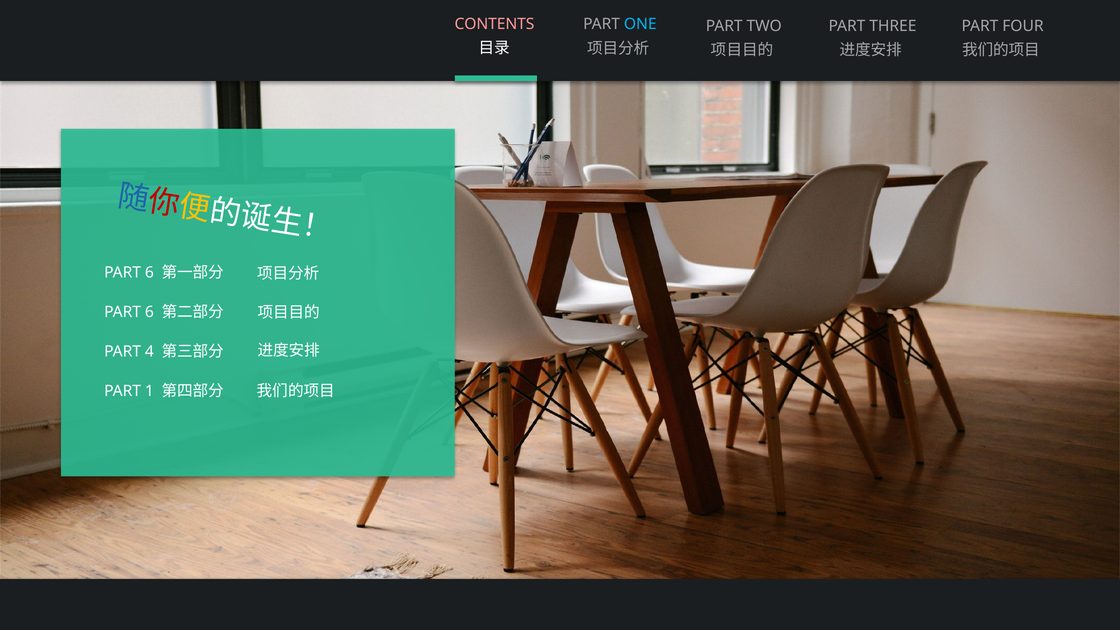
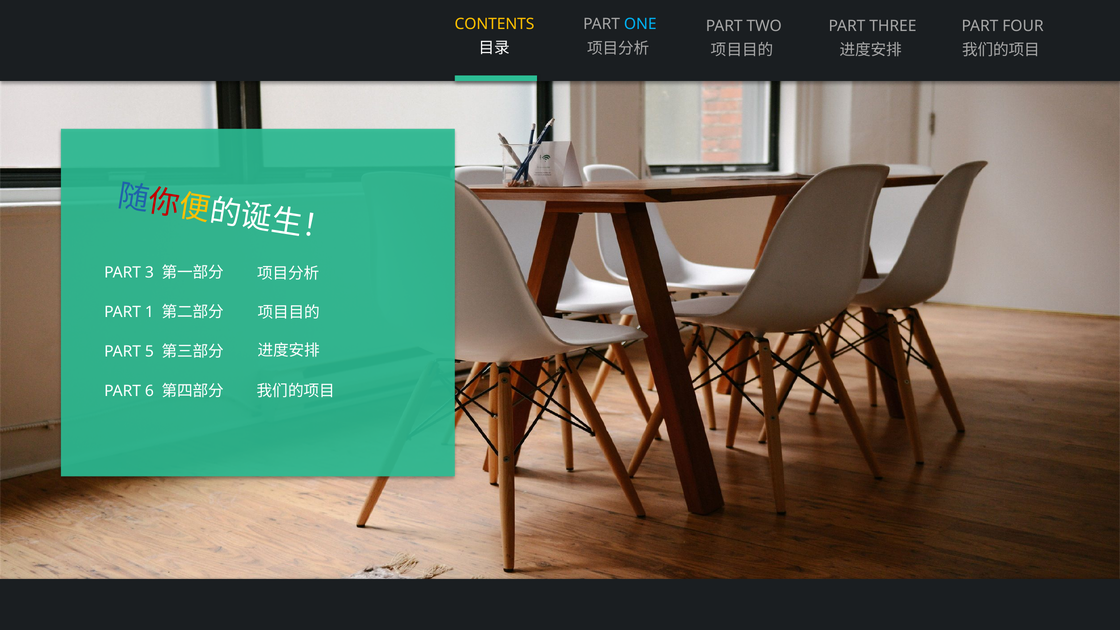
CONTENTS colour: pink -> yellow
6 at (149, 273): 6 -> 3
6 at (149, 312): 6 -> 1
4: 4 -> 5
1: 1 -> 6
